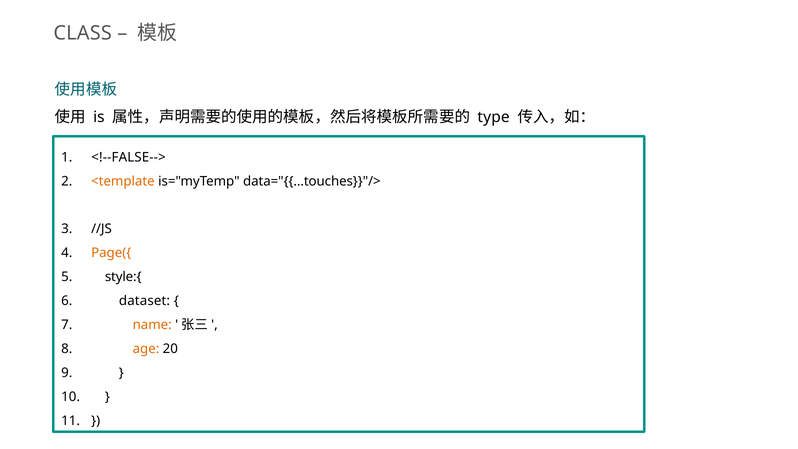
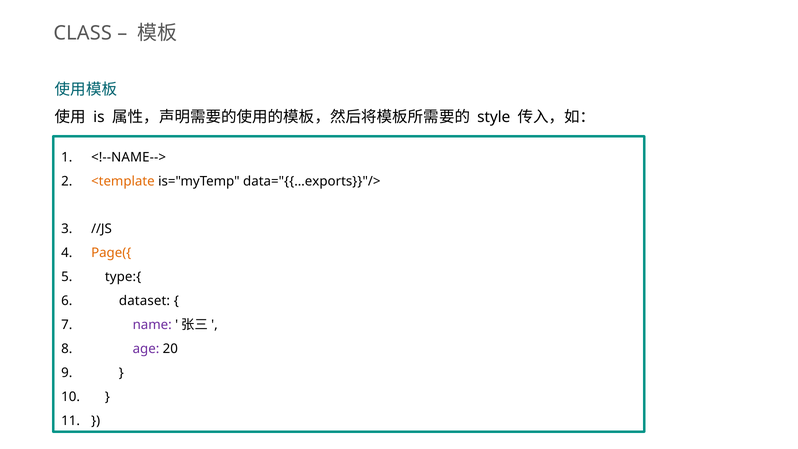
type: type -> style
<!--FALSE-->: <!--FALSE--> -> <!--NAME-->
data="{{…touches}}"/>: data="{{…touches}}"/> -> data="{{…exports}}"/>
style:{: style:{ -> type:{
name colour: orange -> purple
age colour: orange -> purple
